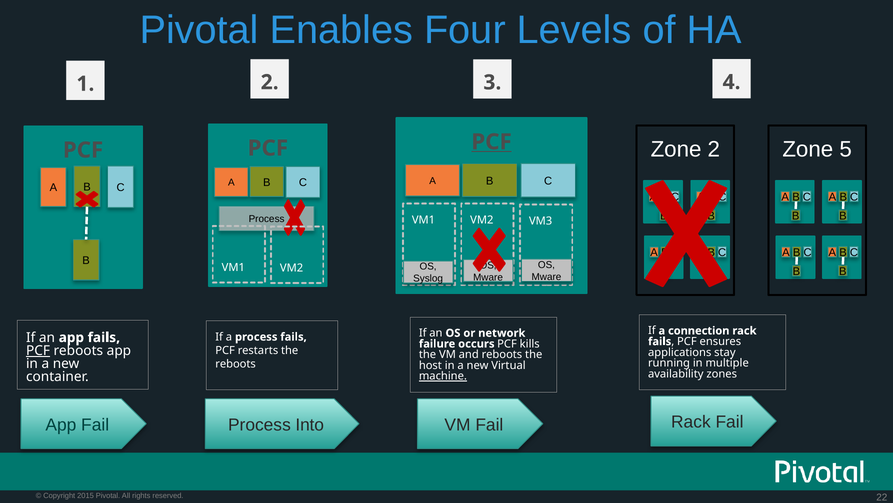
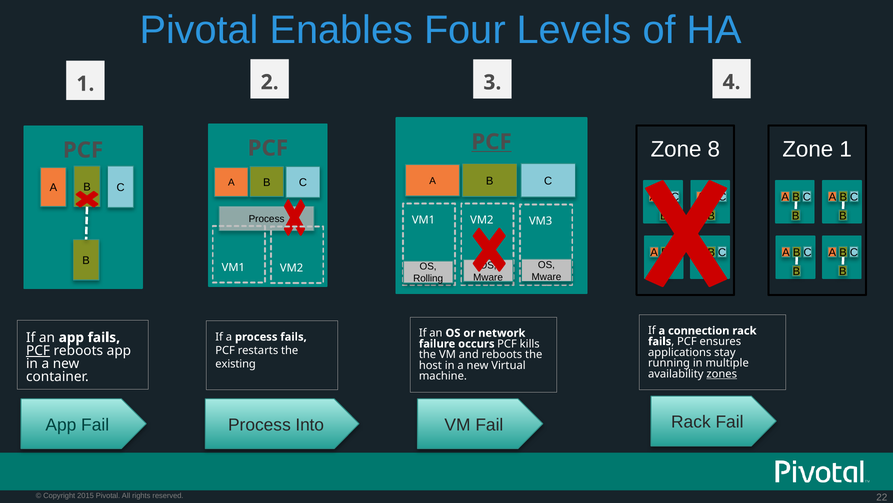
Zone 2: 2 -> 8
Zone 5: 5 -> 1
Syslog: Syslog -> Rolling
reboots at (236, 363): reboots -> existing
zones underline: none -> present
machine underline: present -> none
